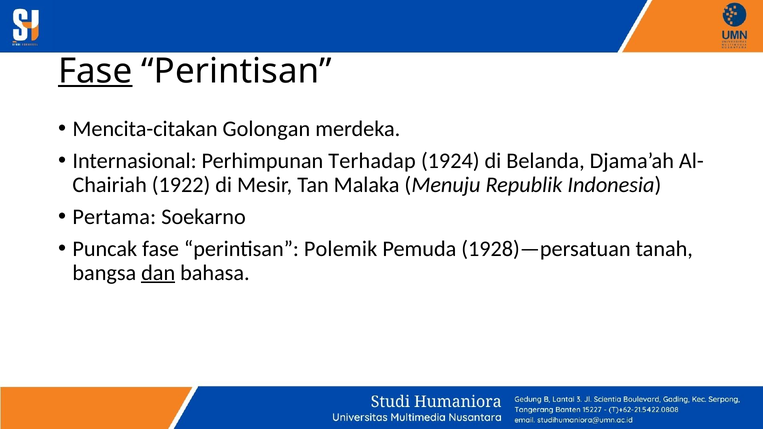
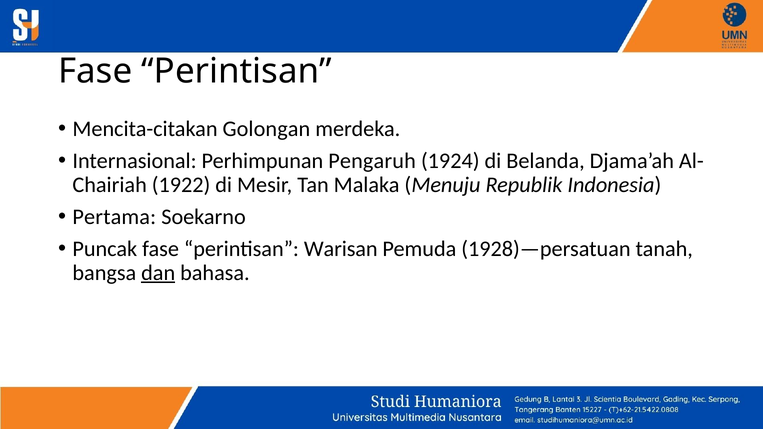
Fase at (95, 71) underline: present -> none
Terhadap: Terhadap -> Pengaruh
Polemik: Polemik -> Warisan
